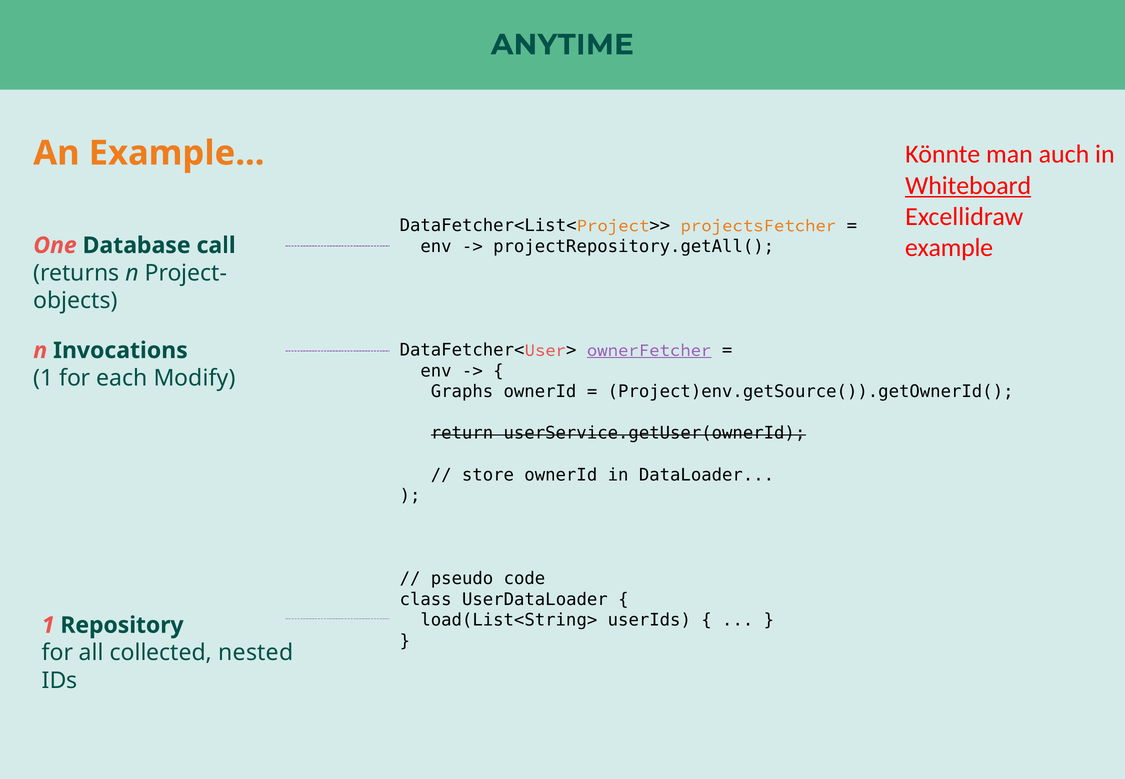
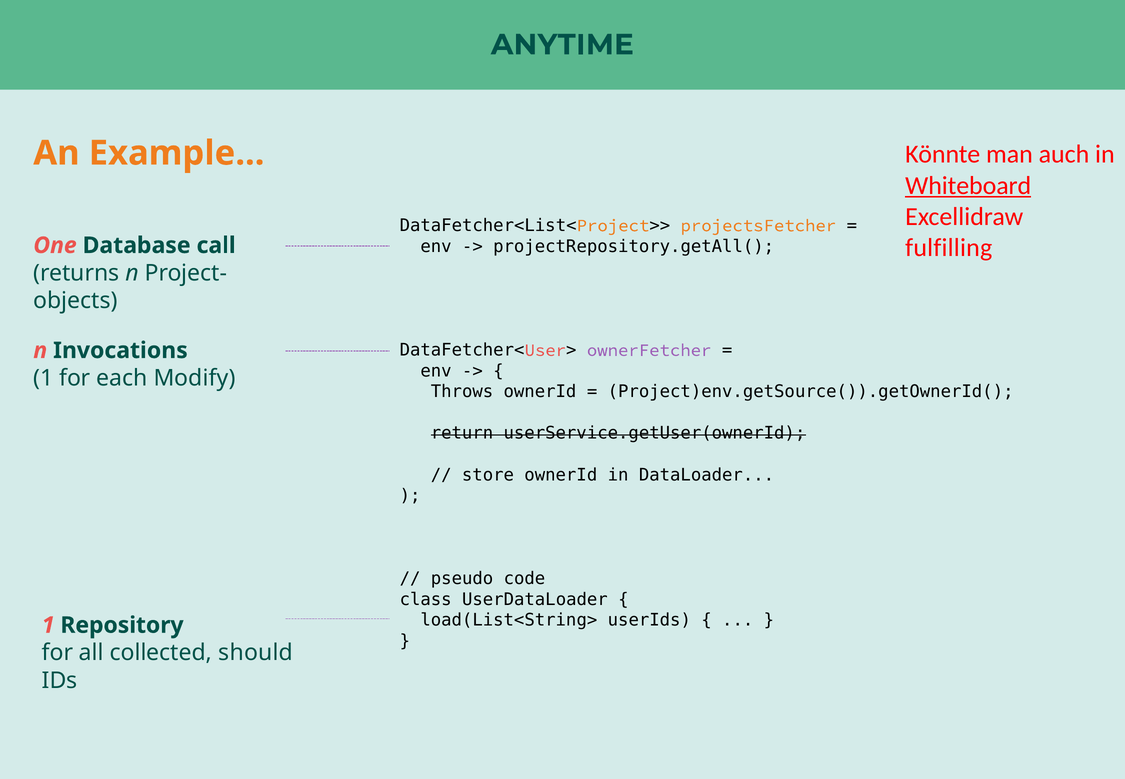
example at (949, 248): example -> fulfilling
ownerFetcher underline: present -> none
Graphs: Graphs -> Throws
nested: nested -> should
